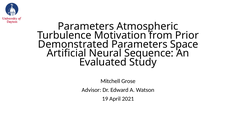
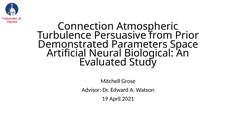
Parameters at (86, 26): Parameters -> Connection
Motivation: Motivation -> Persuasive
Sequence: Sequence -> Biological
